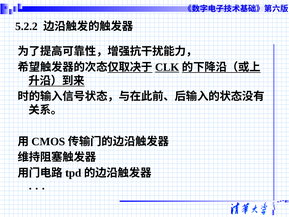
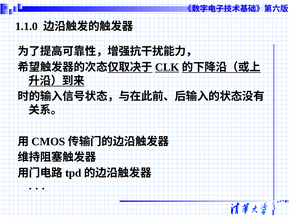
5.2.2: 5.2.2 -> 1.1.0
